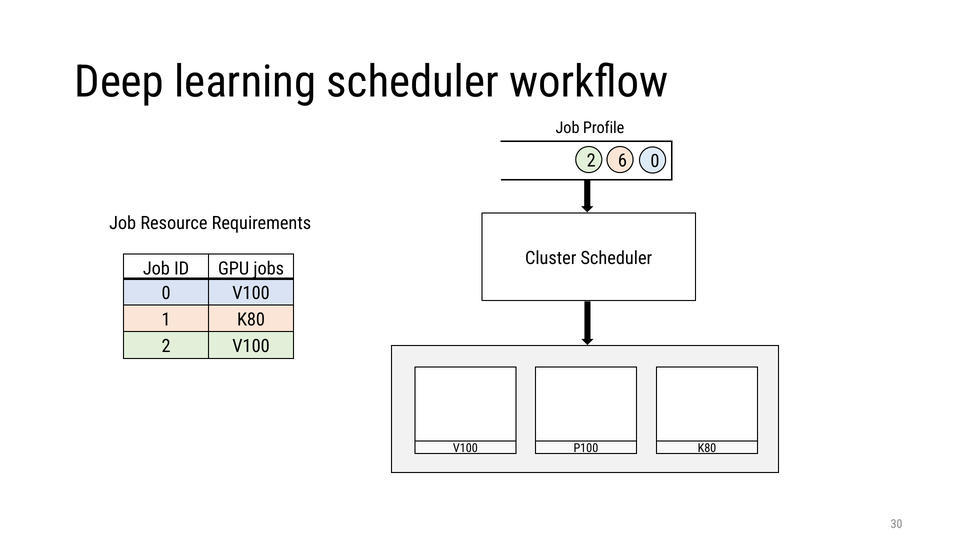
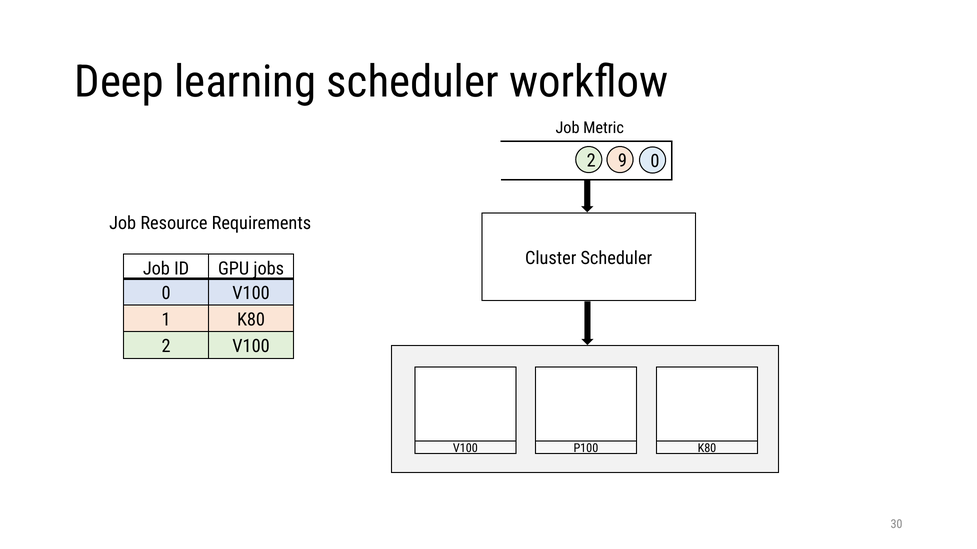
Profile: Profile -> Metric
6: 6 -> 9
